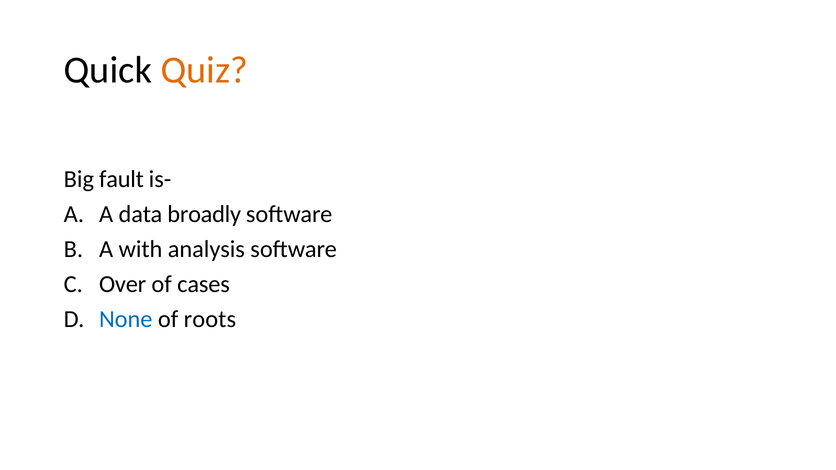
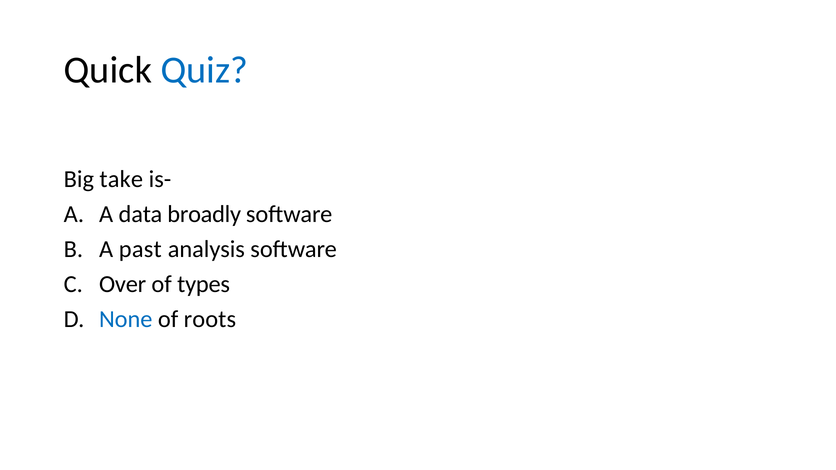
Quiz colour: orange -> blue
fault: fault -> take
with: with -> past
cases: cases -> types
